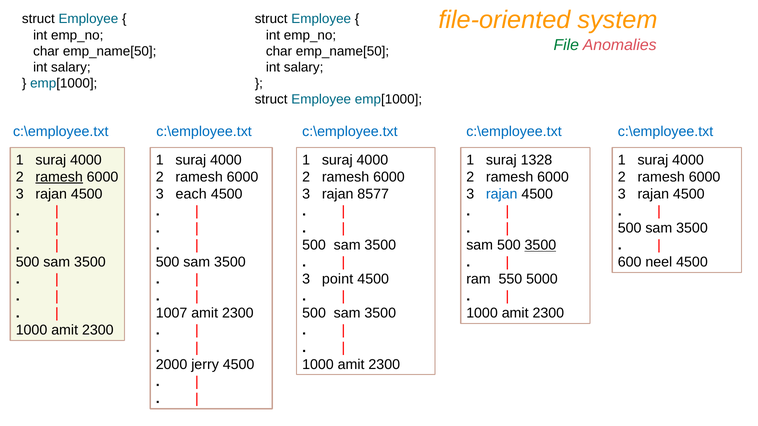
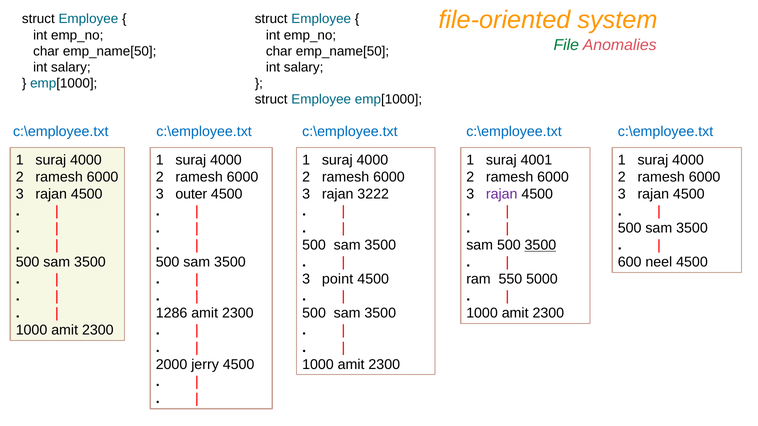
1328: 1328 -> 4001
ramesh at (59, 177) underline: present -> none
each: each -> outer
8577: 8577 -> 3222
rajan at (502, 194) colour: blue -> purple
1007: 1007 -> 1286
